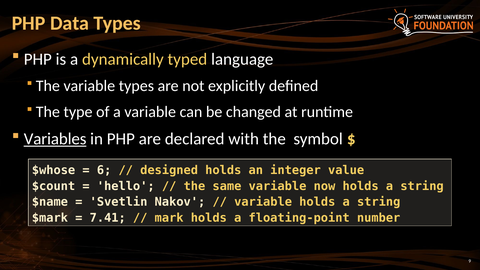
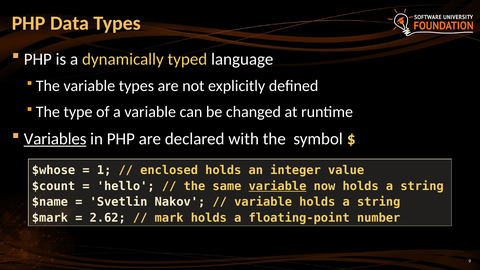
6: 6 -> 1
designed: designed -> enclosed
variable at (277, 186) underline: none -> present
7.41: 7.41 -> 2.62
